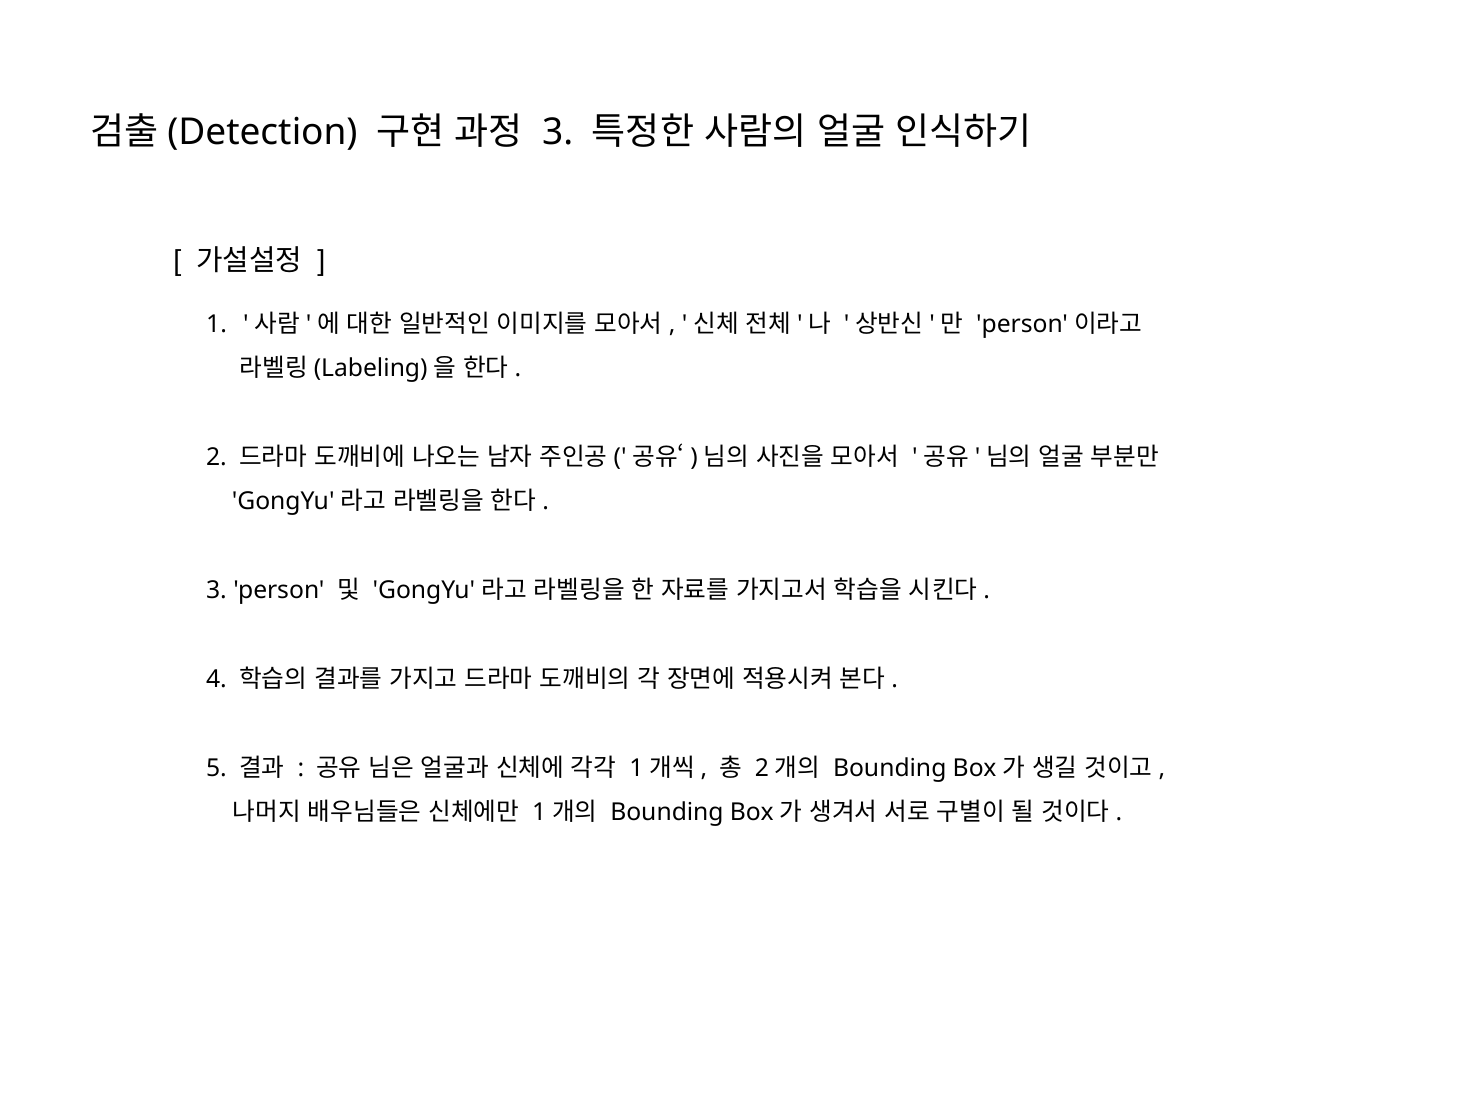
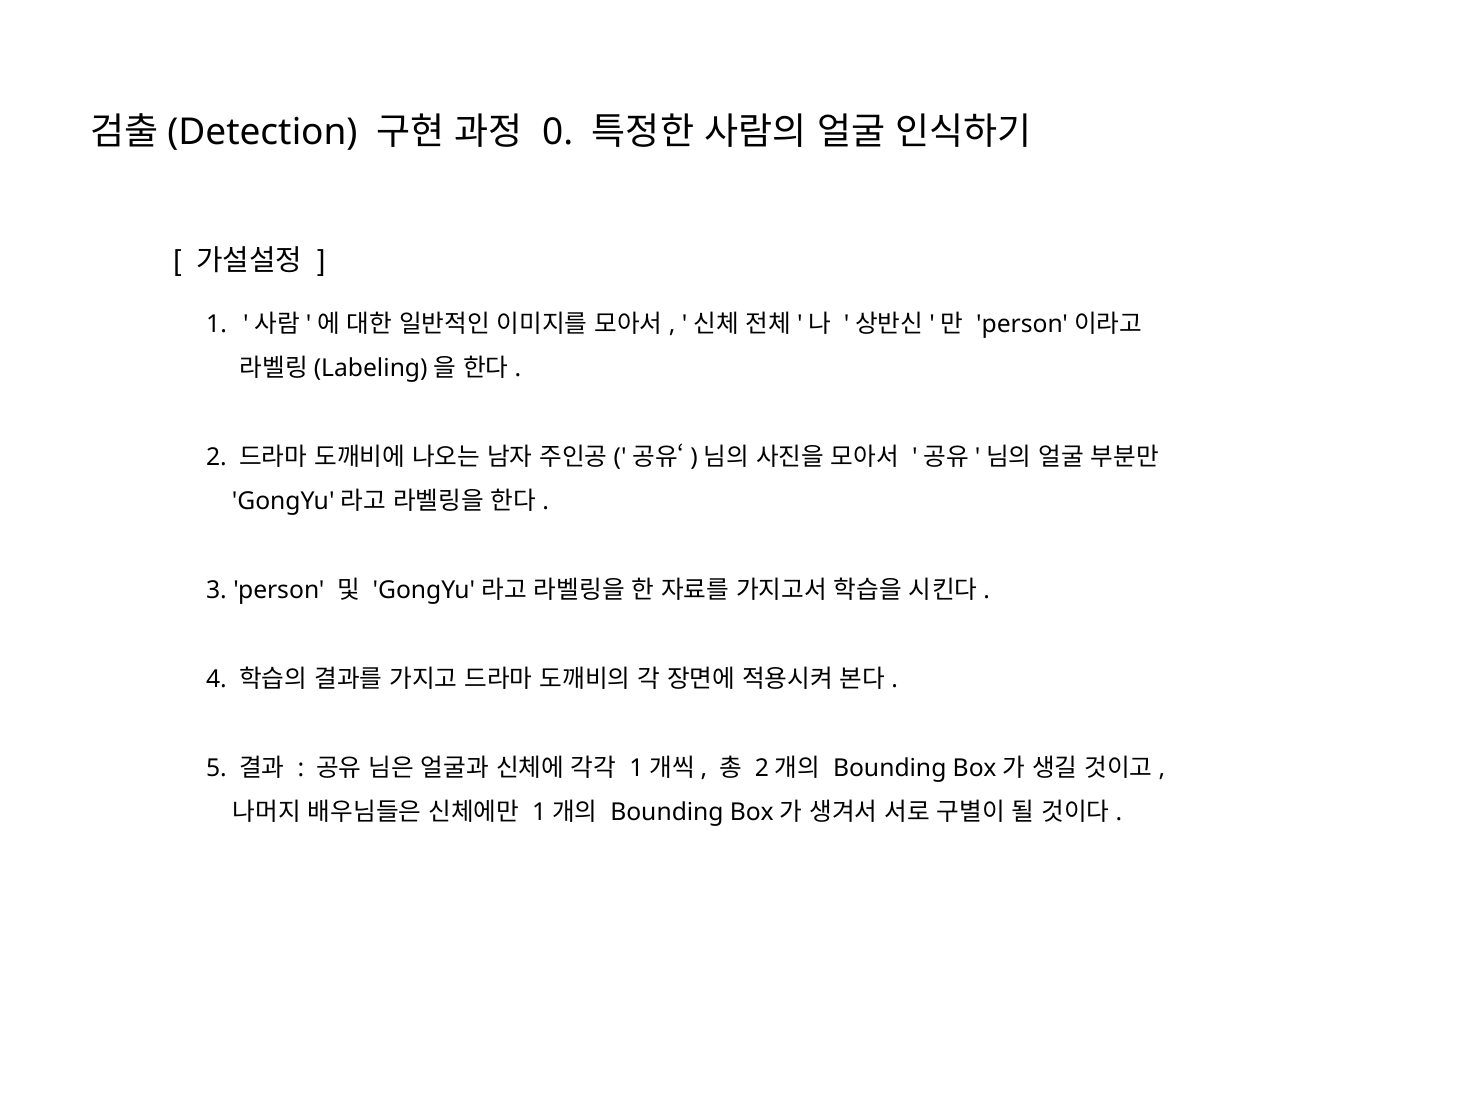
3 at (558, 133): 3 -> 0
